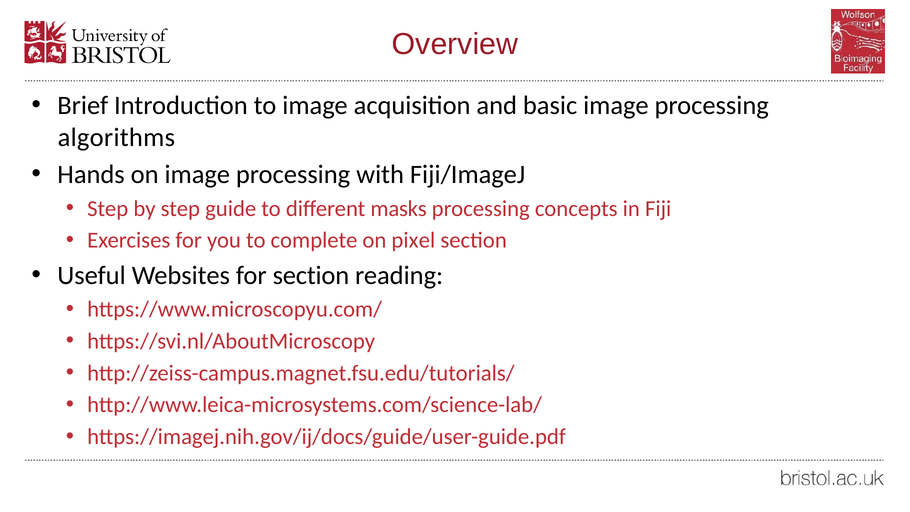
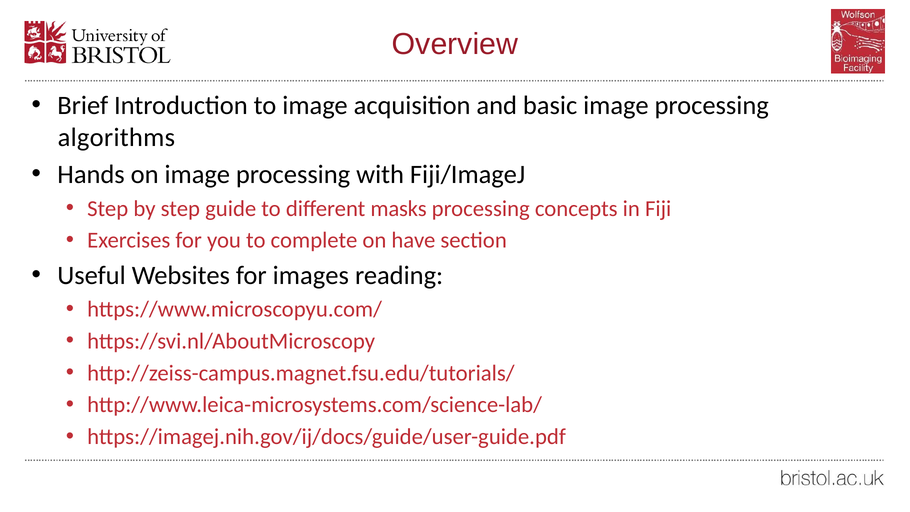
pixel: pixel -> have
for section: section -> images
